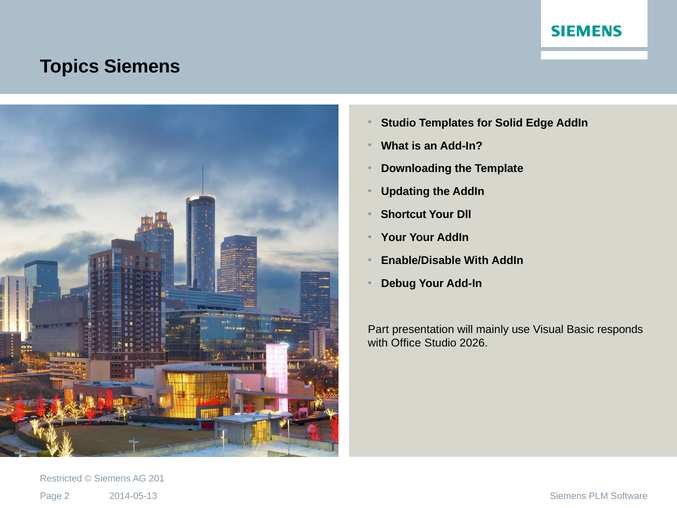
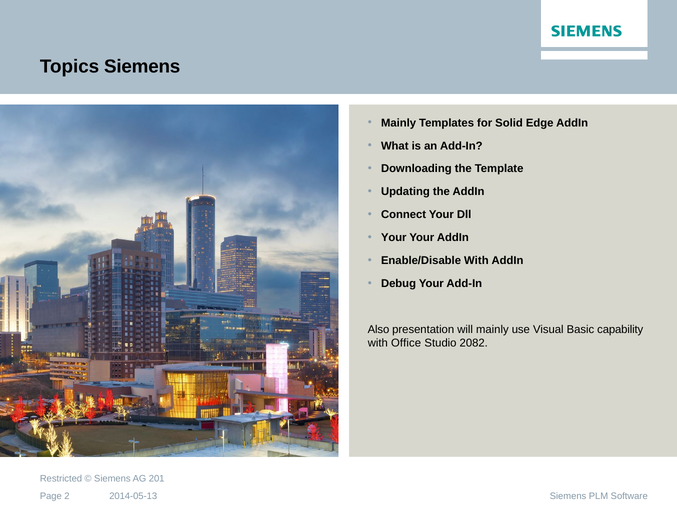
Studio at (399, 123): Studio -> Mainly
Shortcut: Shortcut -> Connect
Part: Part -> Also
responds: responds -> capability
2026: 2026 -> 2082
